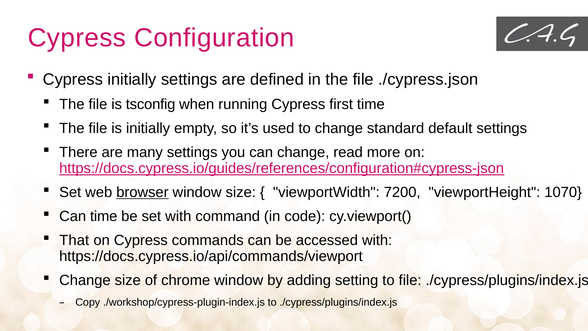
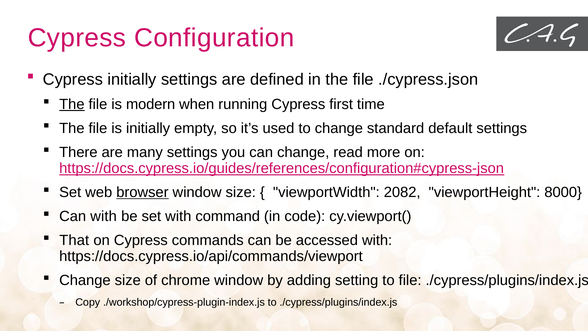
The at (72, 104) underline: none -> present
tsconfig: tsconfig -> modern
7200: 7200 -> 2082
1070: 1070 -> 8000
Can time: time -> with
